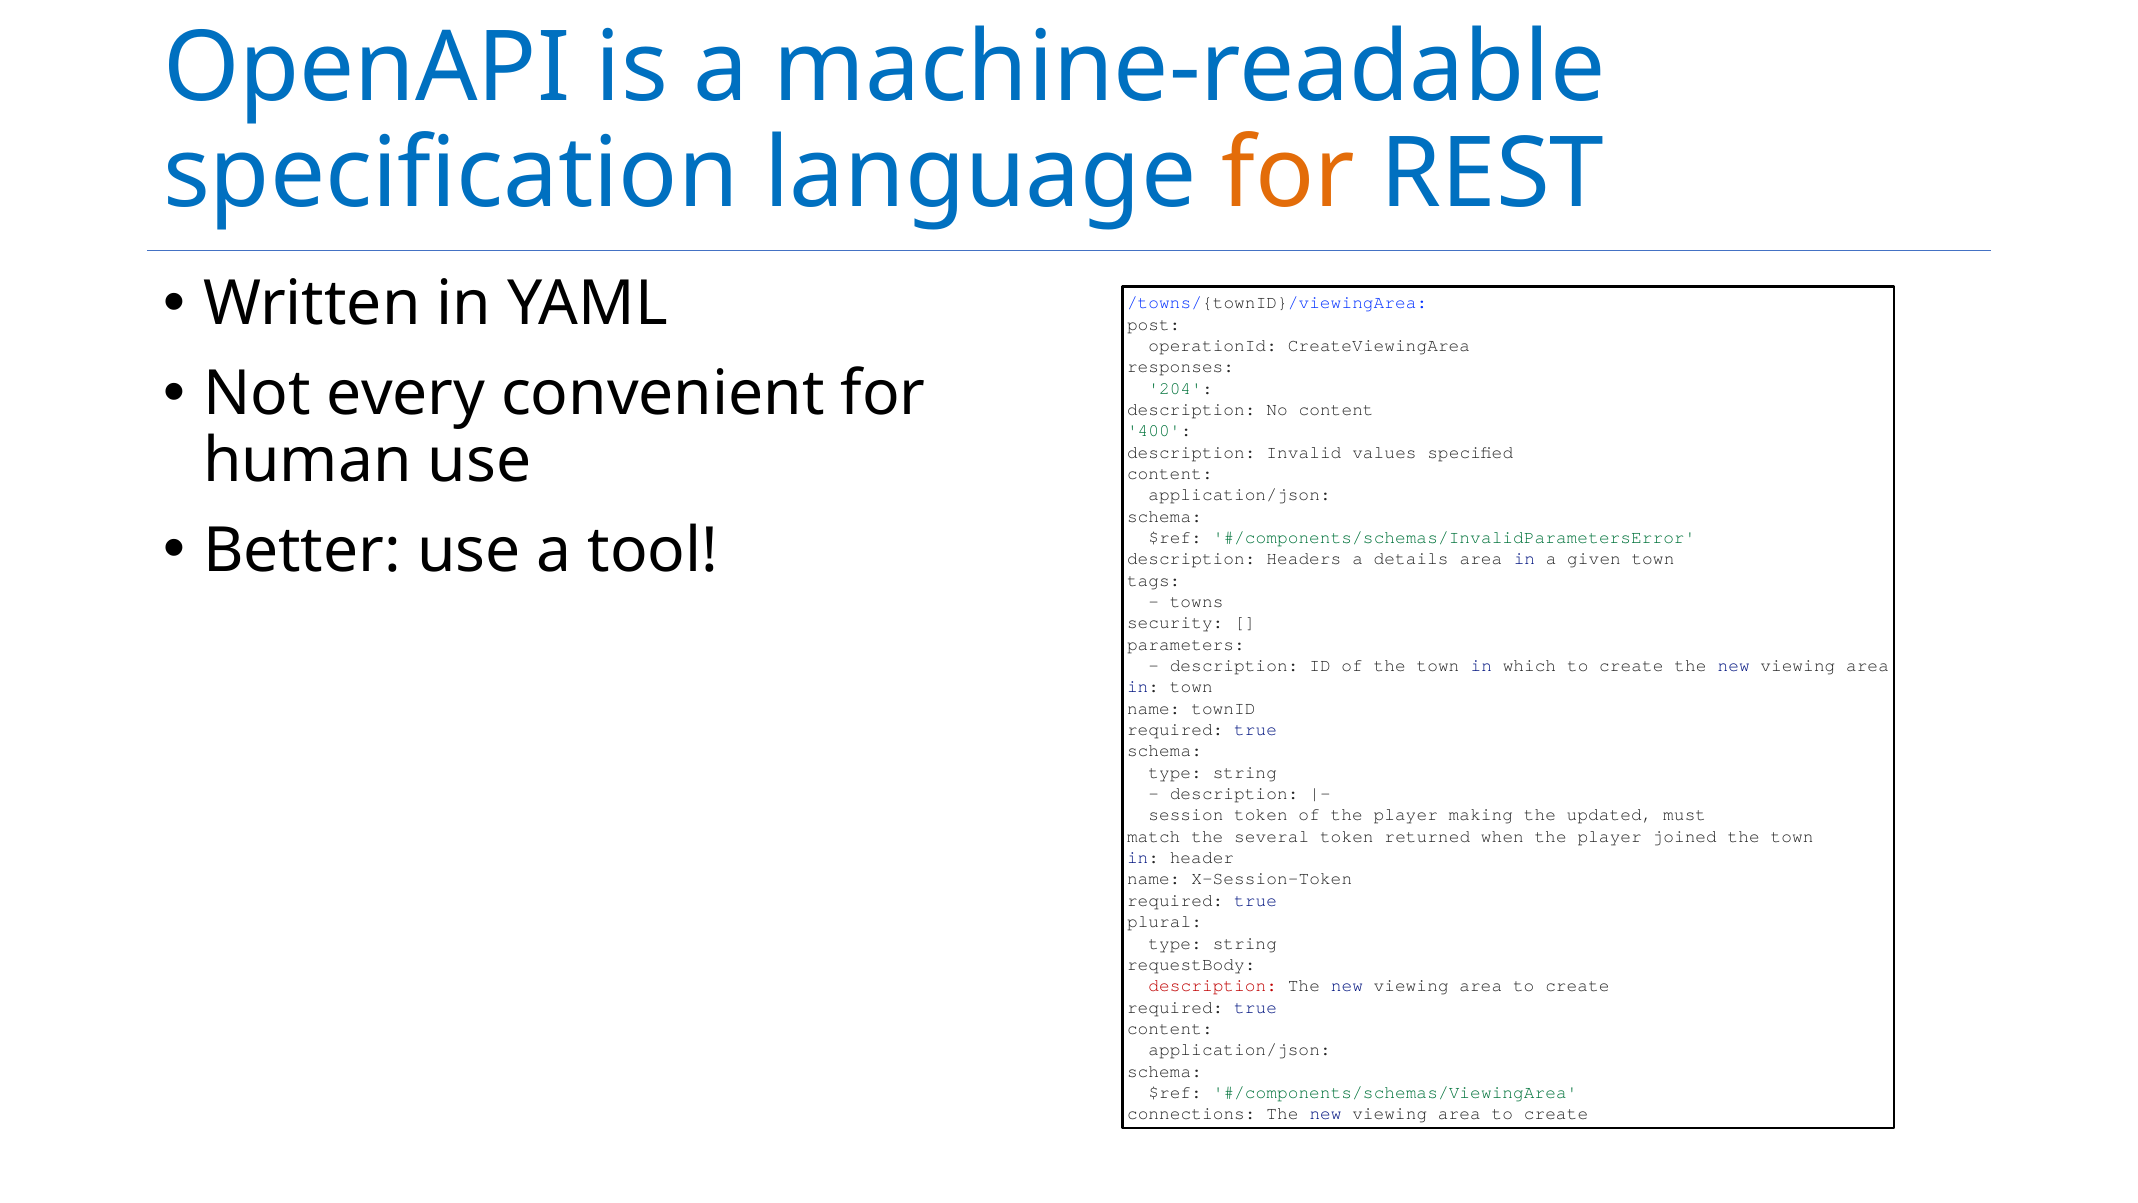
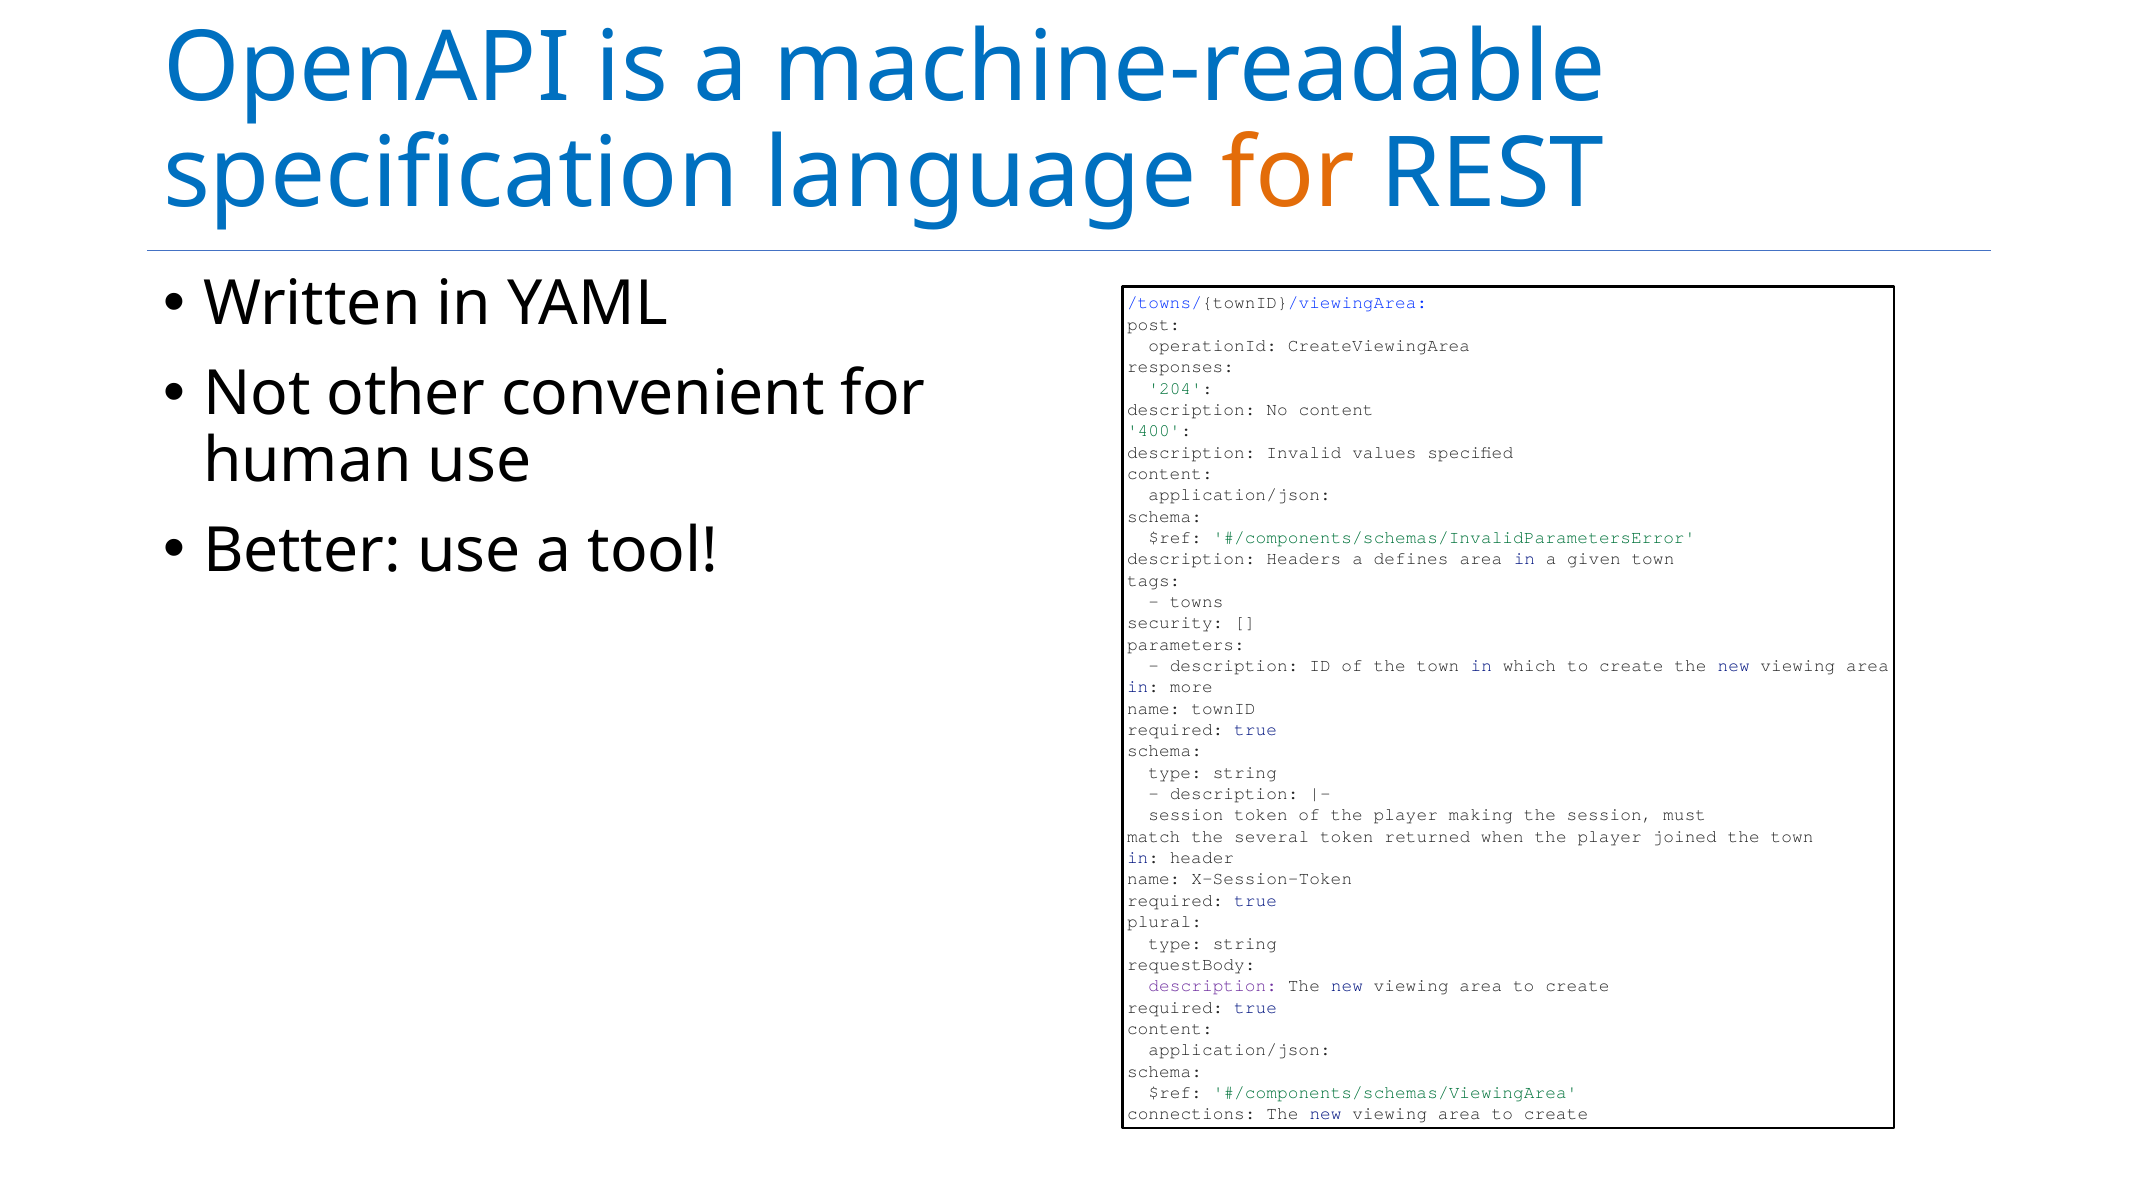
every: every -> other
details: details -> defines
in town: town -> more
the updated: updated -> session
description at (1213, 986) colour: red -> purple
